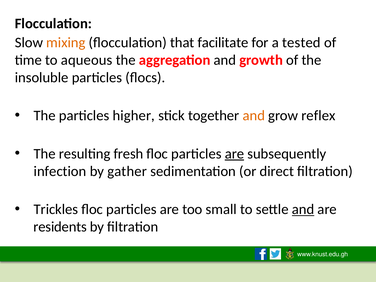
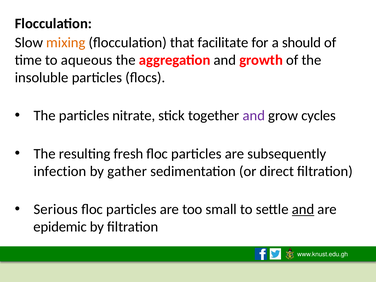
tested: tested -> should
higher: higher -> nitrate
and at (254, 116) colour: orange -> purple
reflex: reflex -> cycles
are at (234, 154) underline: present -> none
Trickles: Trickles -> Serious
residents: residents -> epidemic
